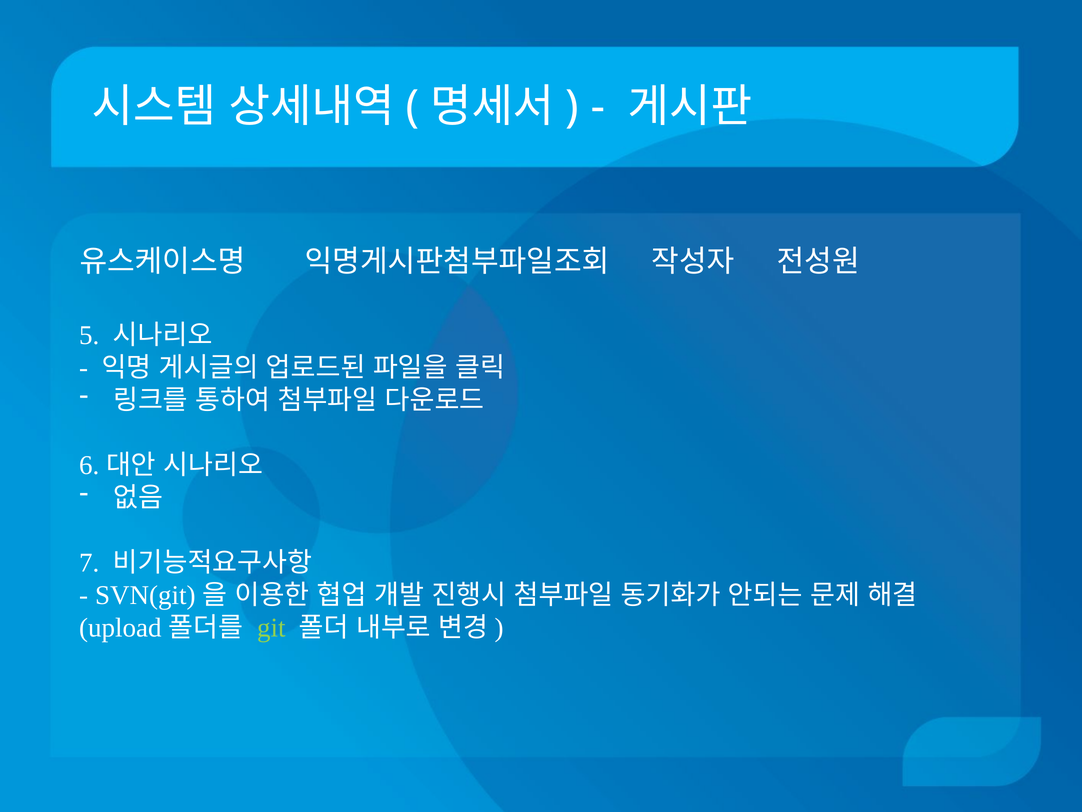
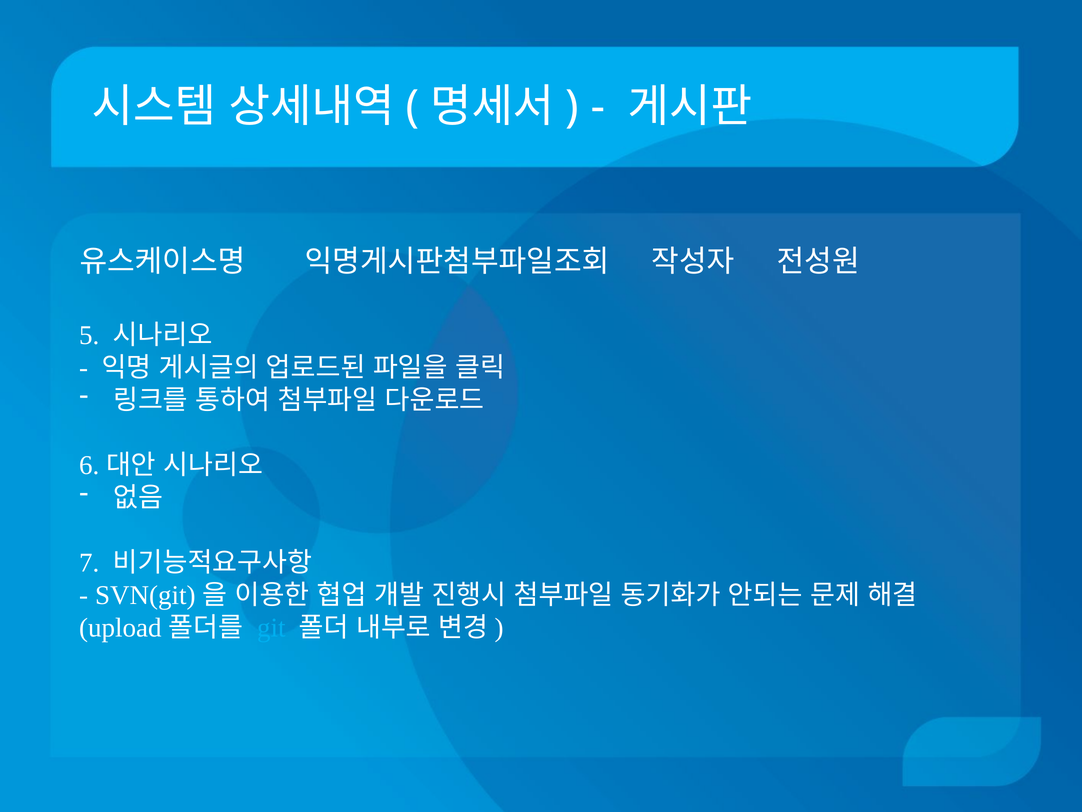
git colour: light green -> light blue
